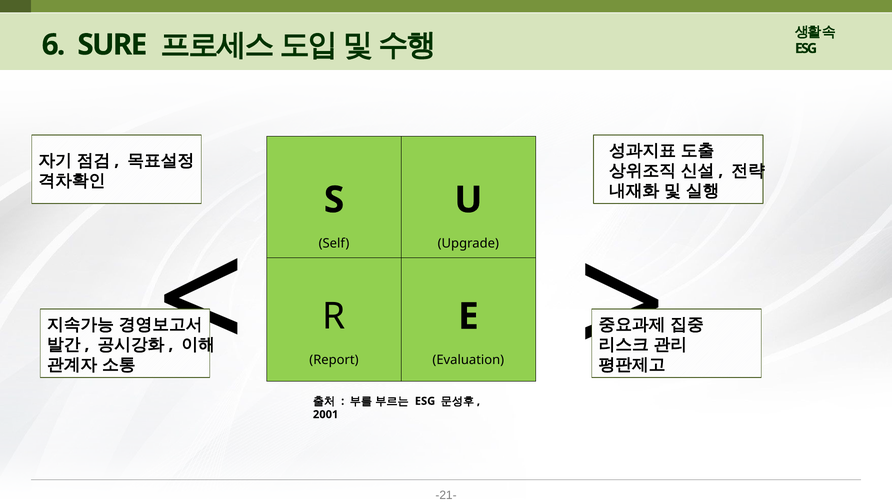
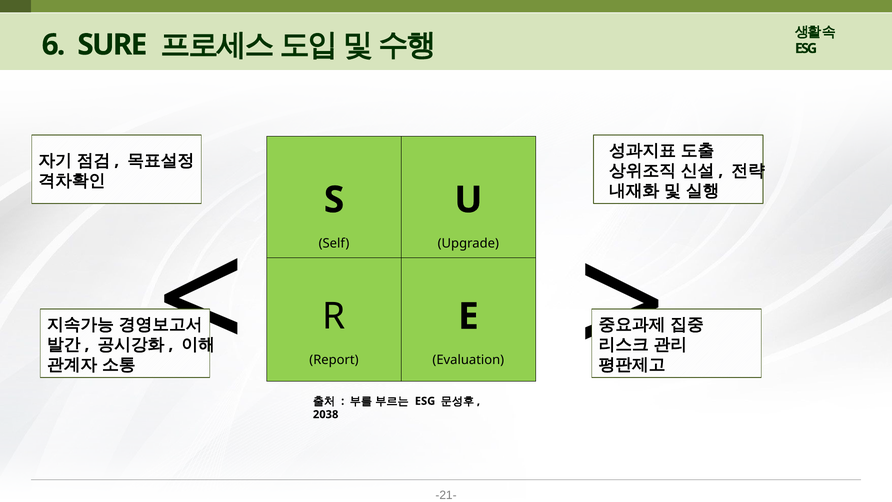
2001: 2001 -> 2038
